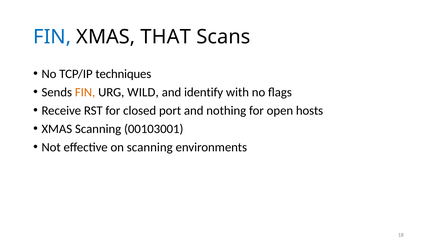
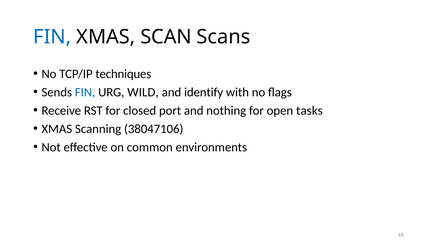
THAT: THAT -> SCAN
FIN at (85, 92) colour: orange -> blue
hosts: hosts -> tasks
00103001: 00103001 -> 38047106
on scanning: scanning -> common
